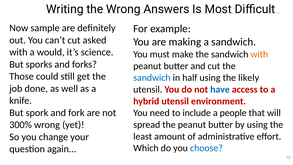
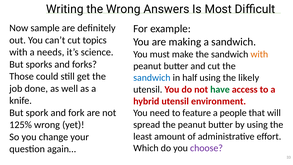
asked: asked -> topics
would: would -> needs
have colour: blue -> green
include: include -> feature
300%: 300% -> 125%
choose colour: blue -> purple
